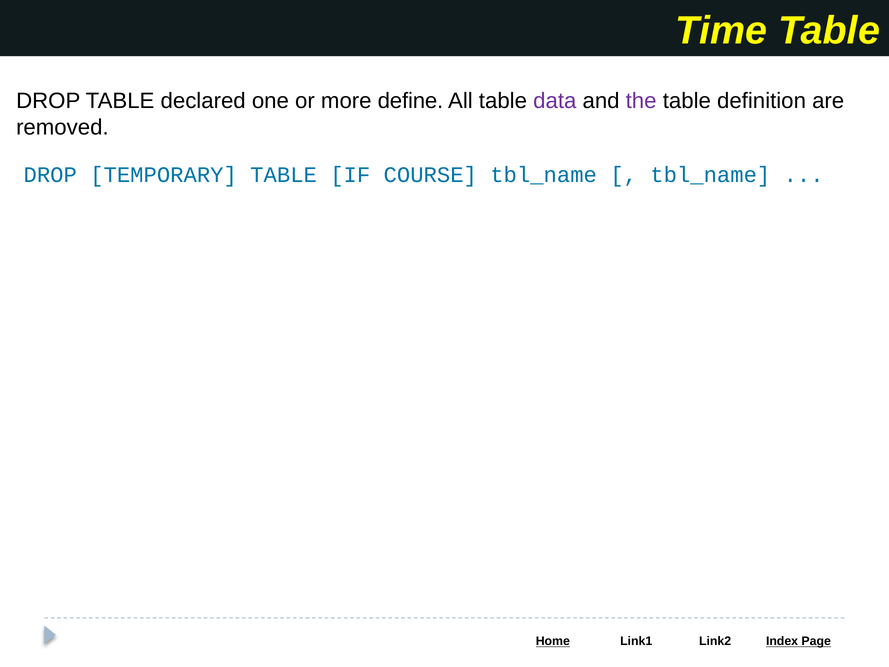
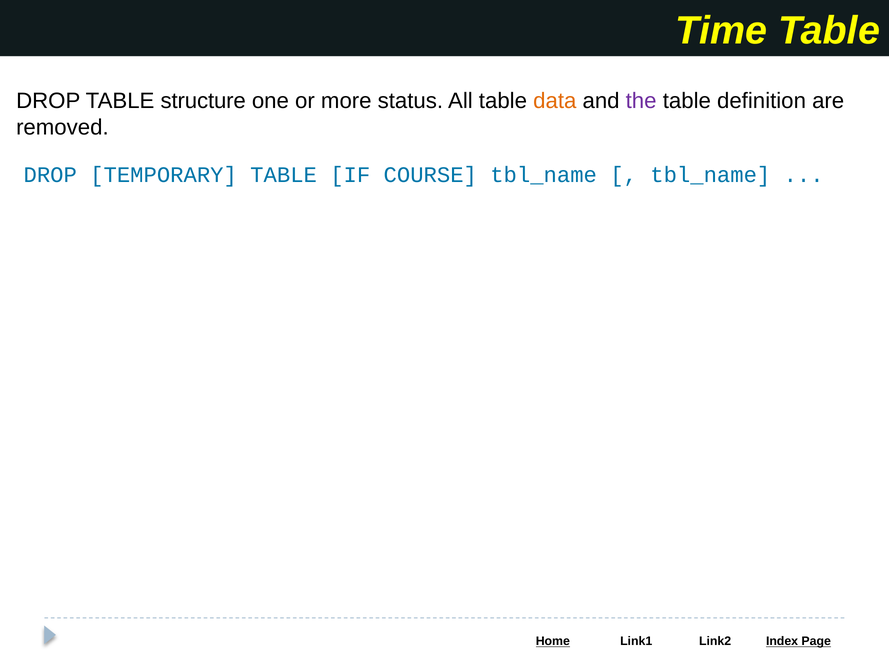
declared: declared -> structure
define: define -> status
data colour: purple -> orange
